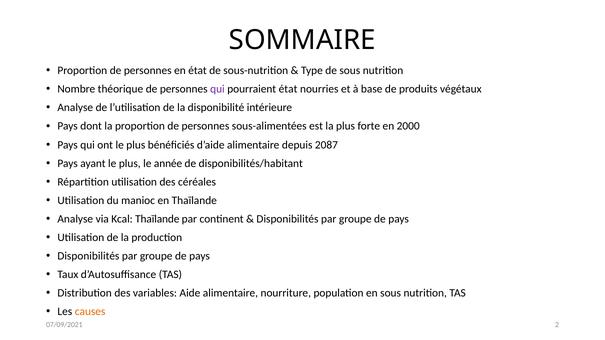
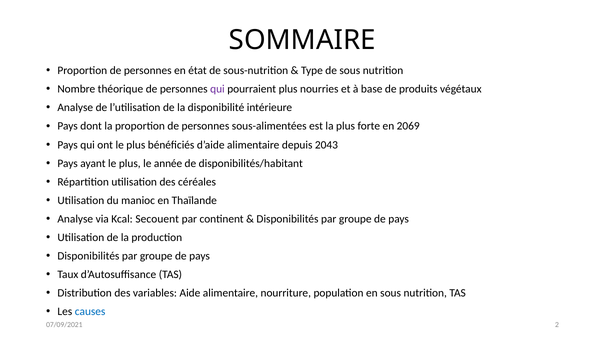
pourraient état: état -> plus
2000: 2000 -> 2069
2087: 2087 -> 2043
Kcal Thaïlande: Thaïlande -> Secouent
causes colour: orange -> blue
